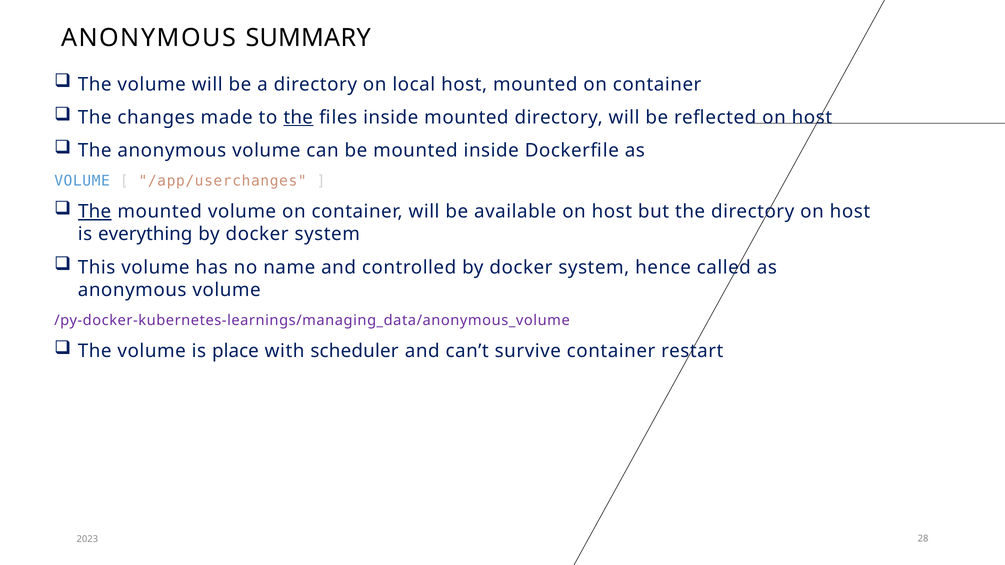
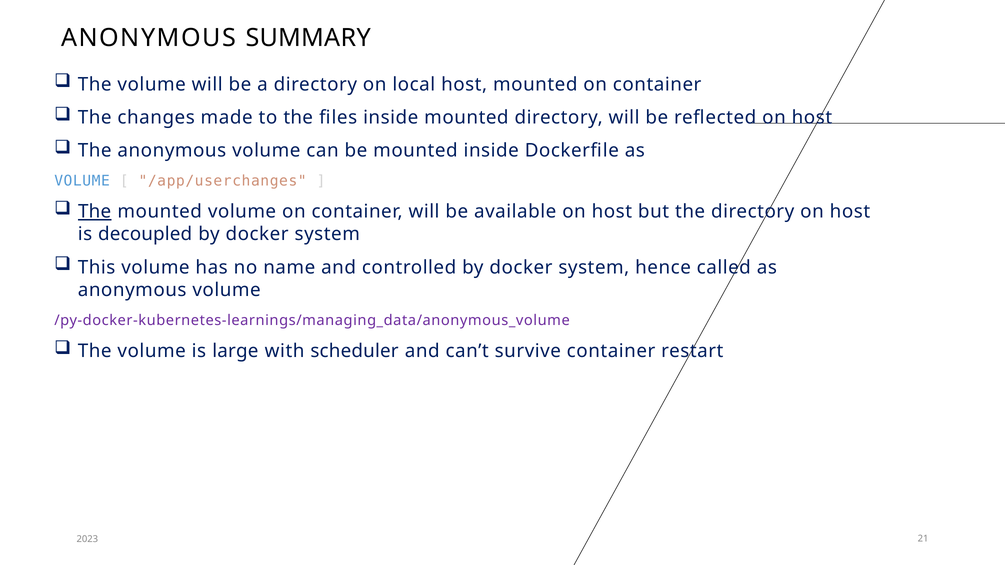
the at (298, 117) underline: present -> none
everything: everything -> decoupled
place: place -> large
28: 28 -> 21
